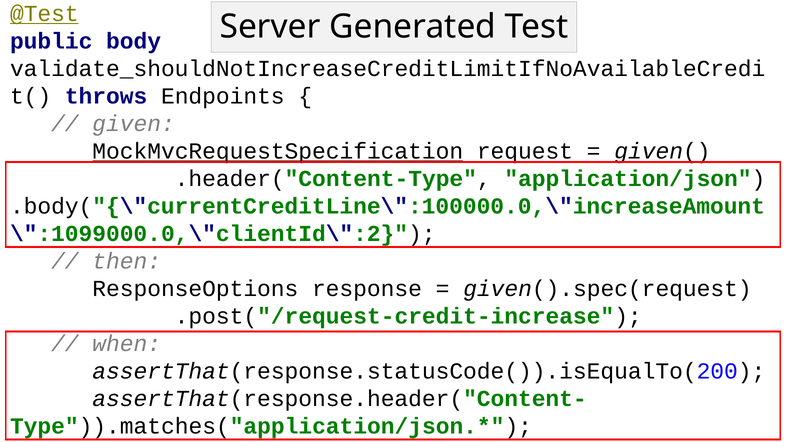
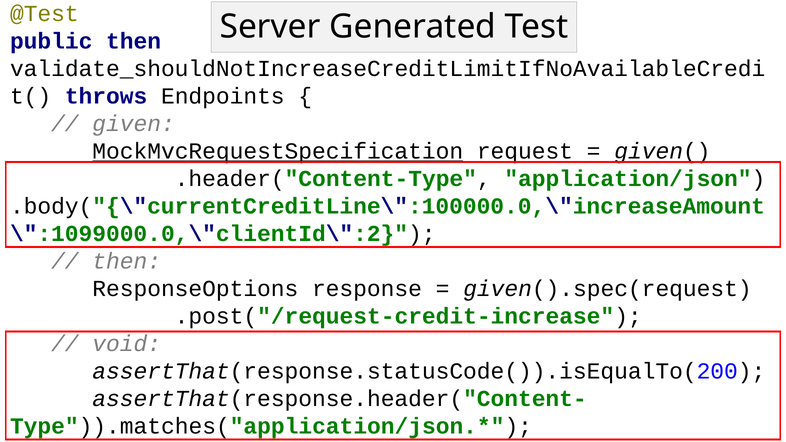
@Test underline: present -> none
public body: body -> then
when: when -> void
